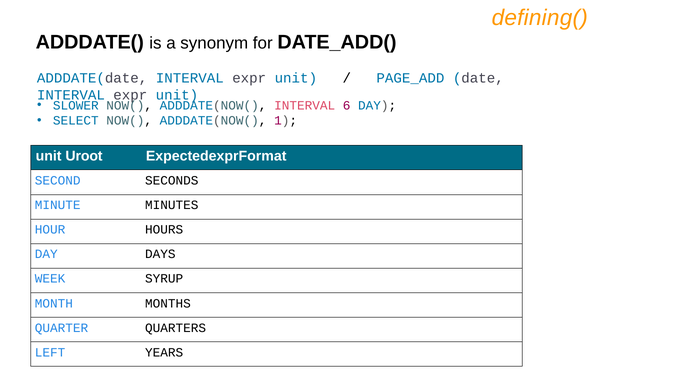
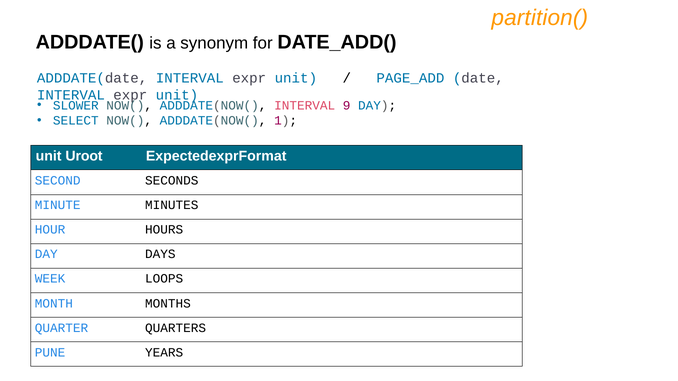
defining(: defining( -> partition(
6: 6 -> 9
SYRUP: SYRUP -> LOOPS
LEFT: LEFT -> PUNE
